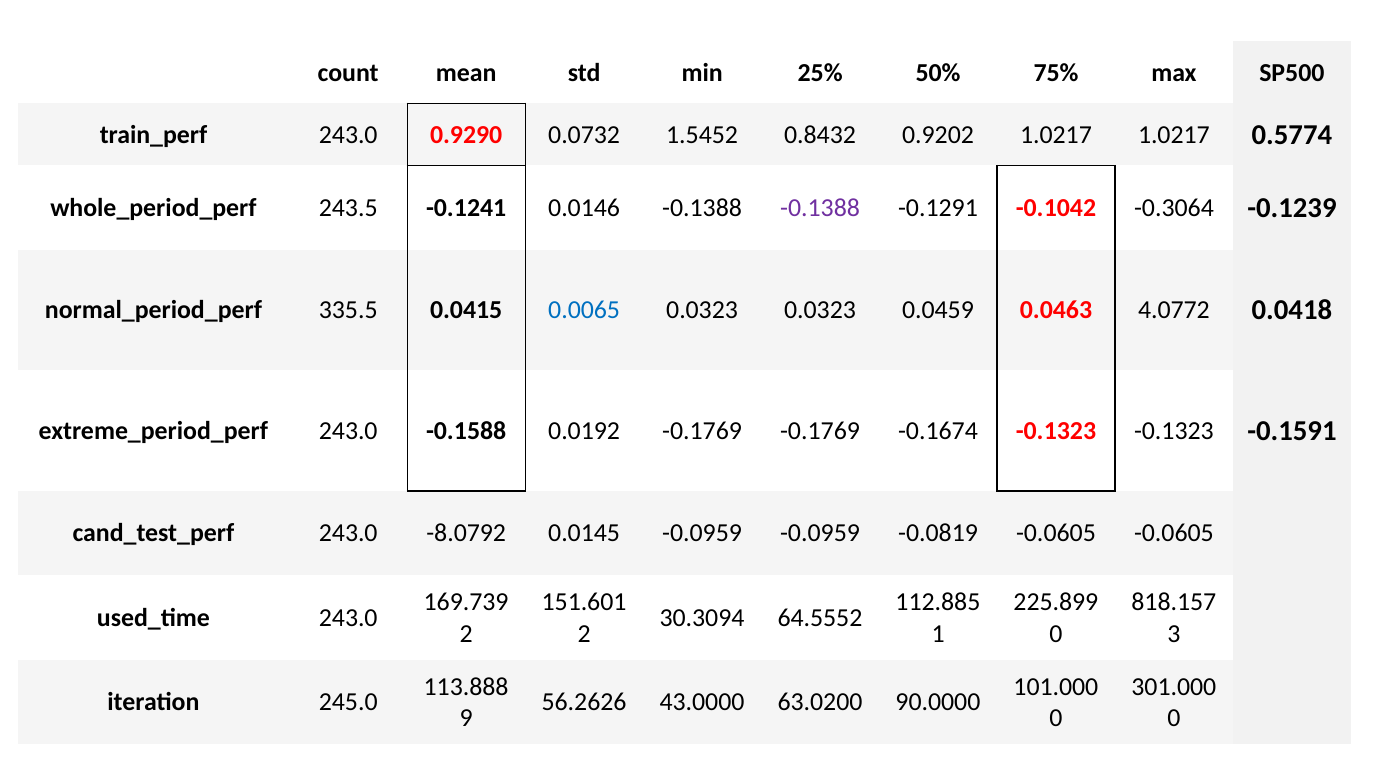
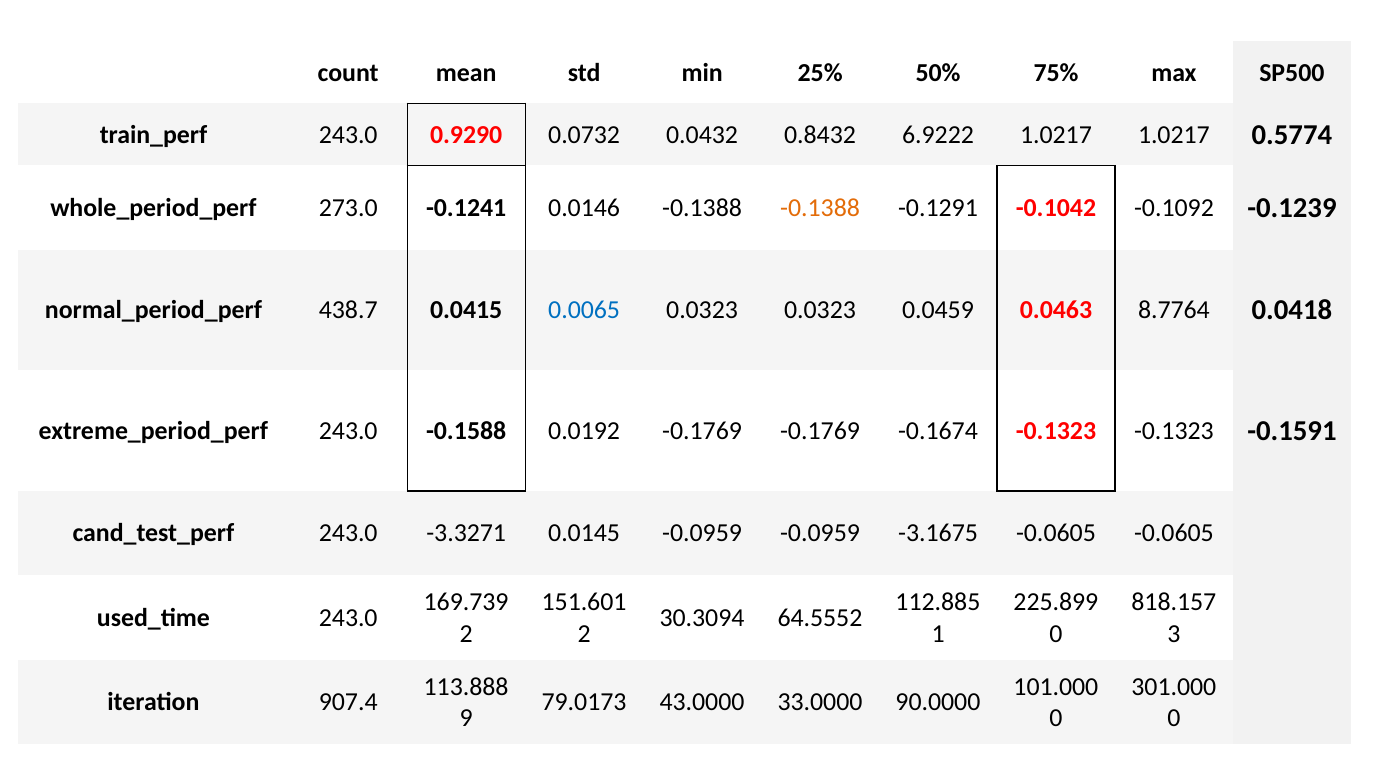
1.5452: 1.5452 -> 0.0432
0.9202: 0.9202 -> 6.9222
243.5: 243.5 -> 273.0
-0.1388 at (820, 208) colour: purple -> orange
-0.3064: -0.3064 -> -0.1092
335.5: 335.5 -> 438.7
4.0772: 4.0772 -> 8.7764
-8.0792: -8.0792 -> -3.3271
-0.0819: -0.0819 -> -3.1675
245.0: 245.0 -> 907.4
56.2626: 56.2626 -> 79.0173
63.0200: 63.0200 -> 33.0000
